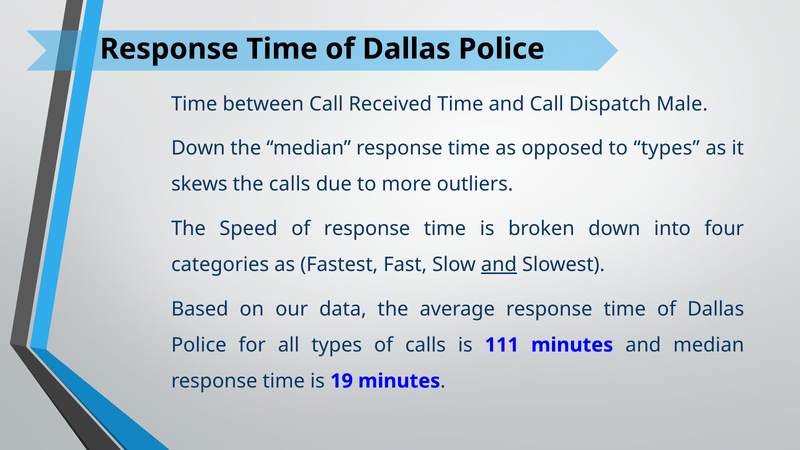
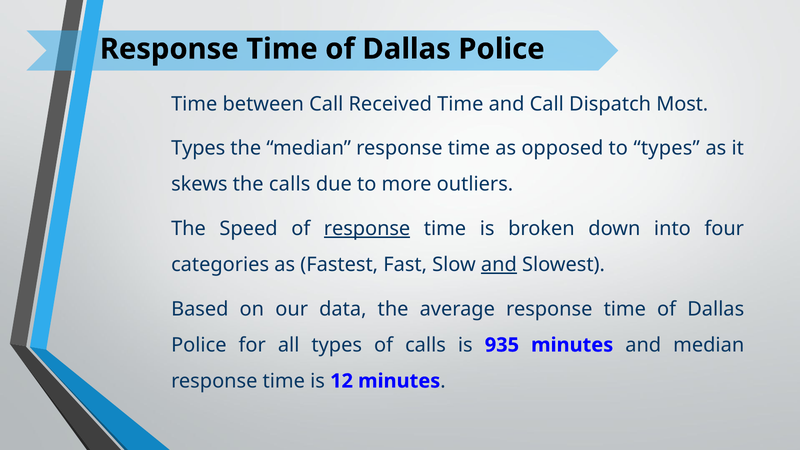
Male: Male -> Most
Down at (198, 148): Down -> Types
response at (367, 229) underline: none -> present
111: 111 -> 935
19: 19 -> 12
